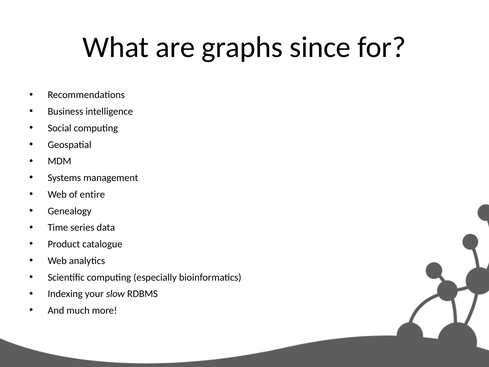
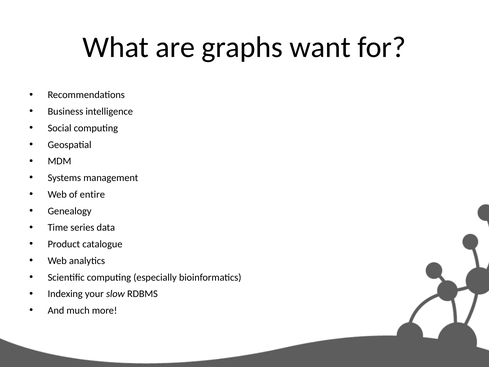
since: since -> want
